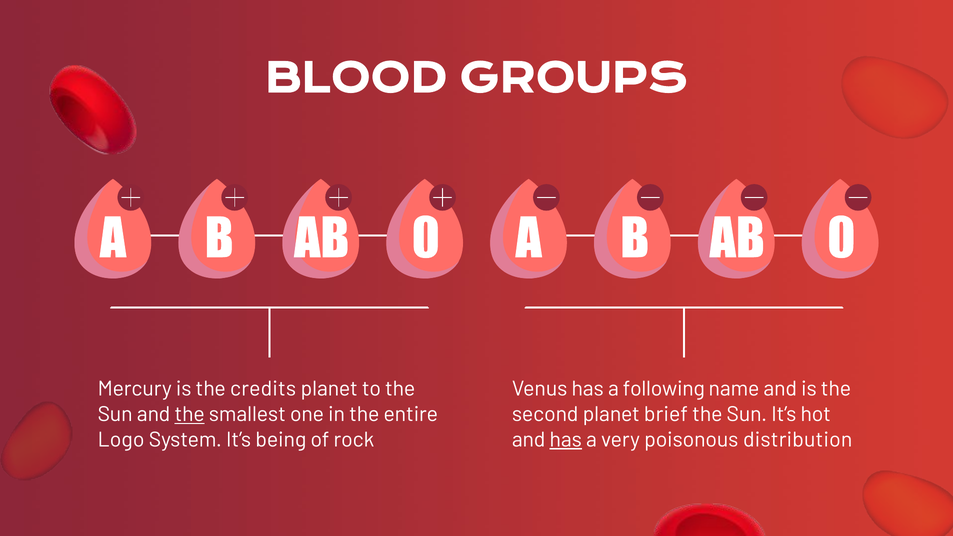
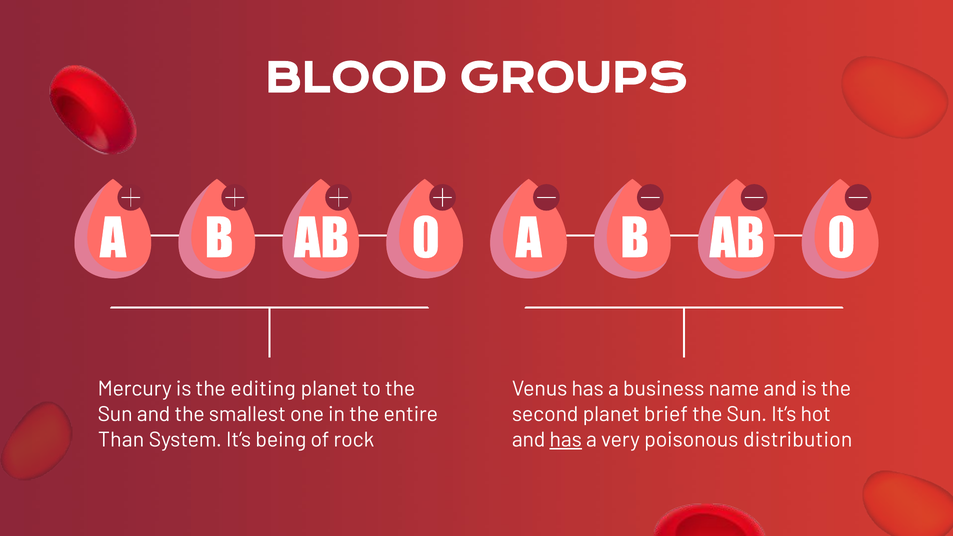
credits: credits -> editing
following: following -> business
the at (190, 414) underline: present -> none
Logo: Logo -> Than
